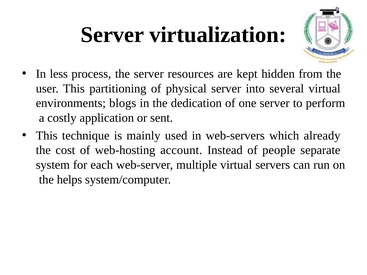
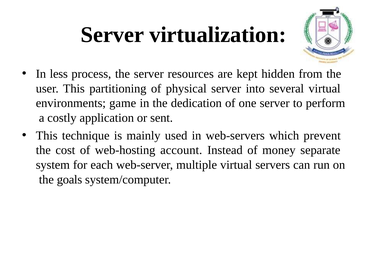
blogs: blogs -> game
already: already -> prevent
people: people -> money
helps: helps -> goals
